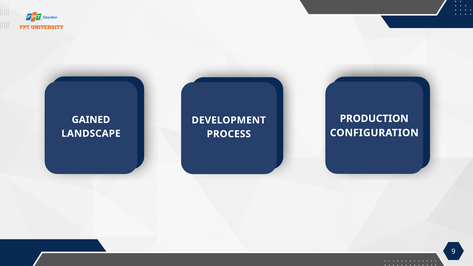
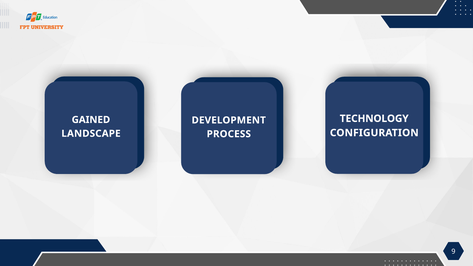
PRODUCTION: PRODUCTION -> TECHNOLOGY
